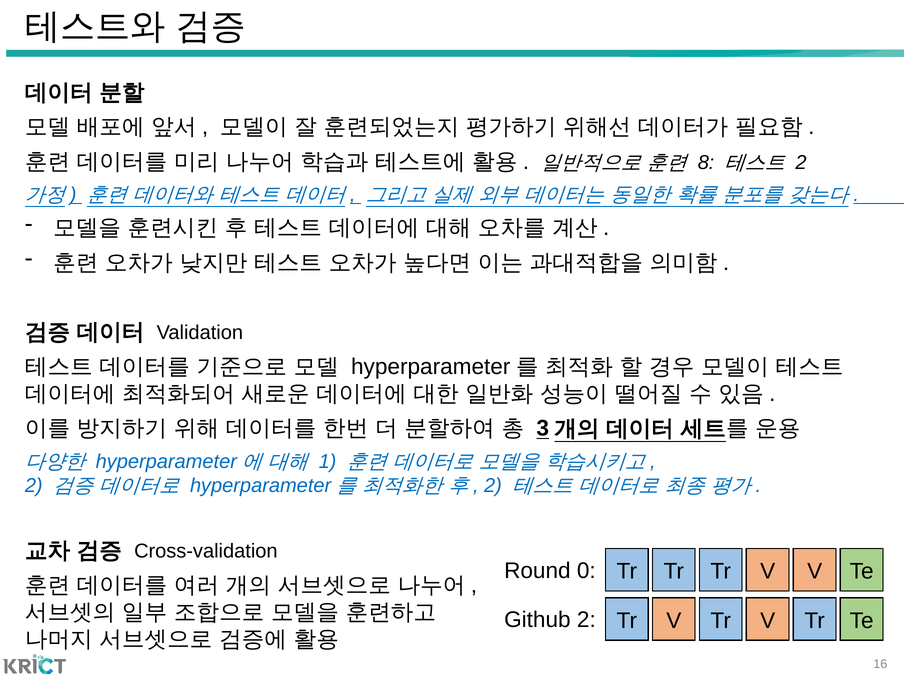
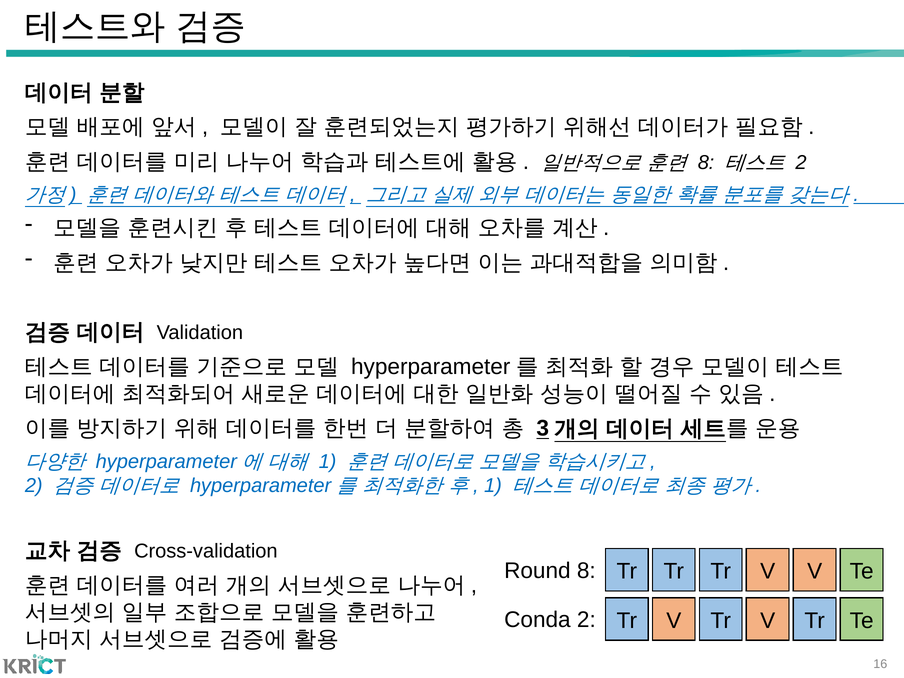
2 at (493, 485): 2 -> 1
Round 0: 0 -> 8
Github: Github -> Conda
